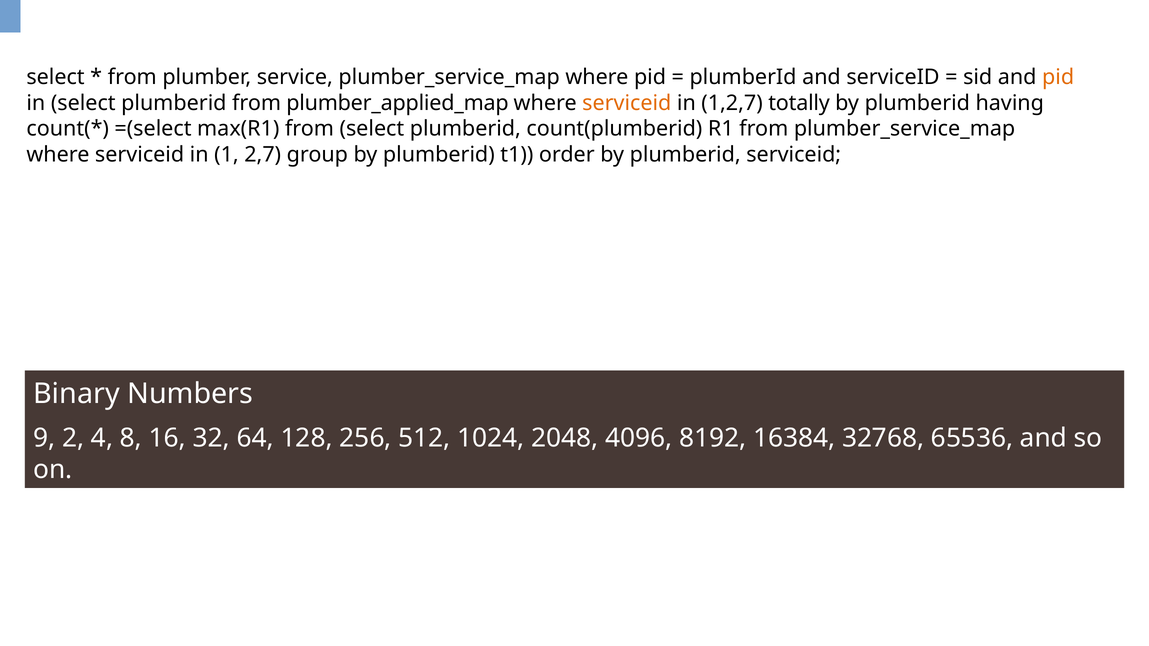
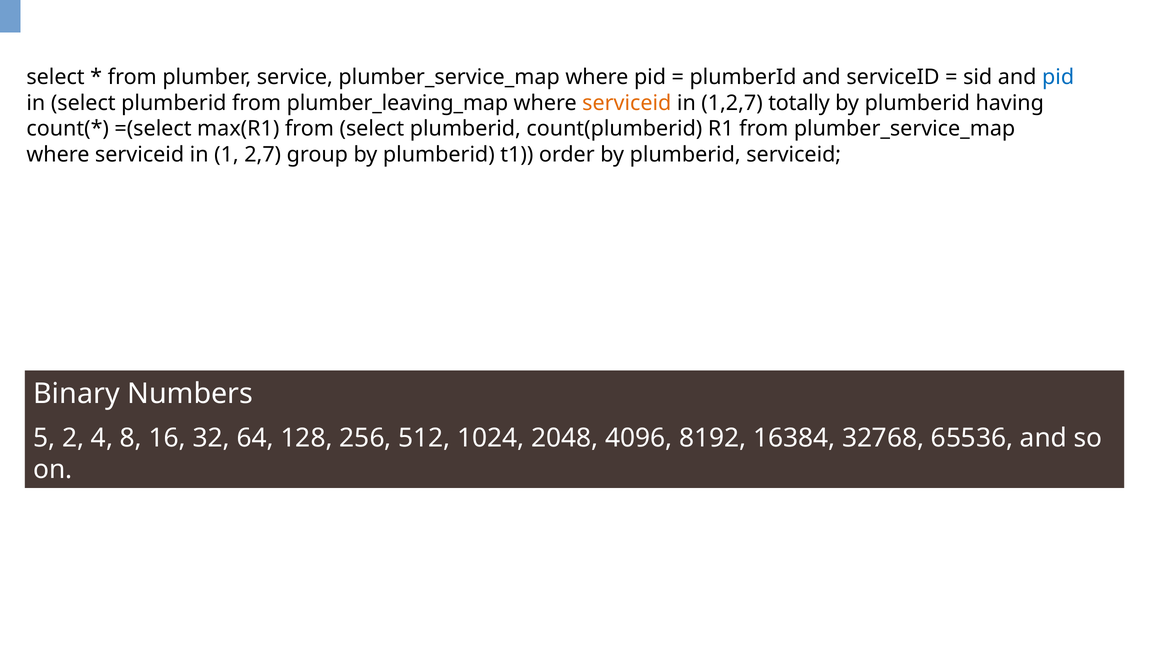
pid at (1058, 77) colour: orange -> blue
plumber_applied_map: plumber_applied_map -> plumber_leaving_map
9: 9 -> 5
